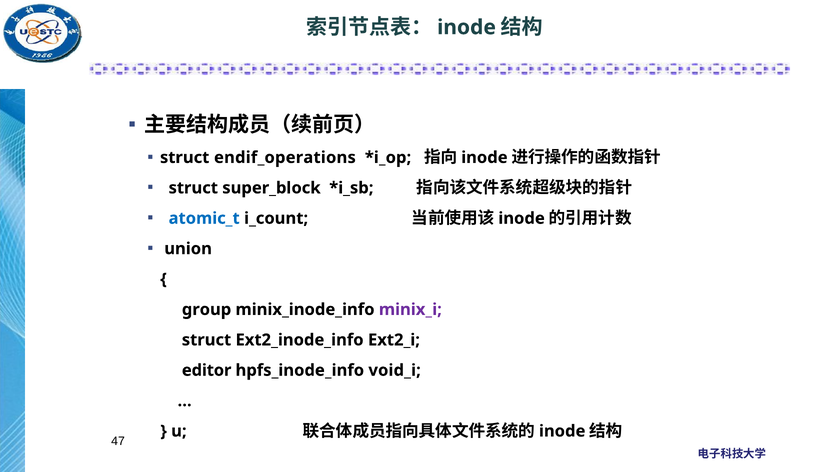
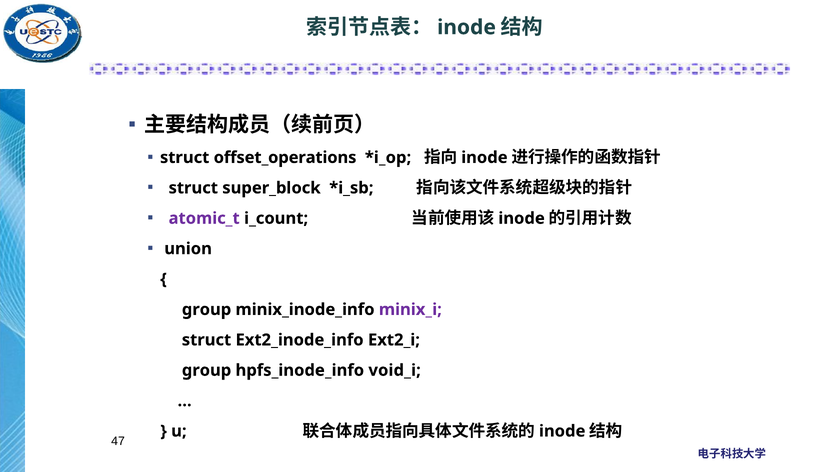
endif_operations: endif_operations -> offset_operations
atomic_t colour: blue -> purple
editor at (207, 371): editor -> group
